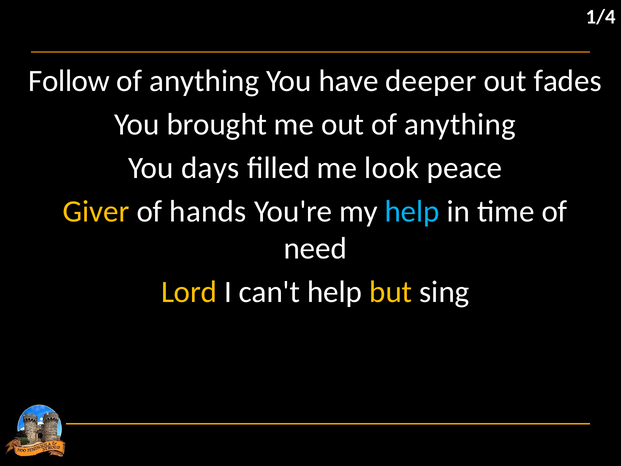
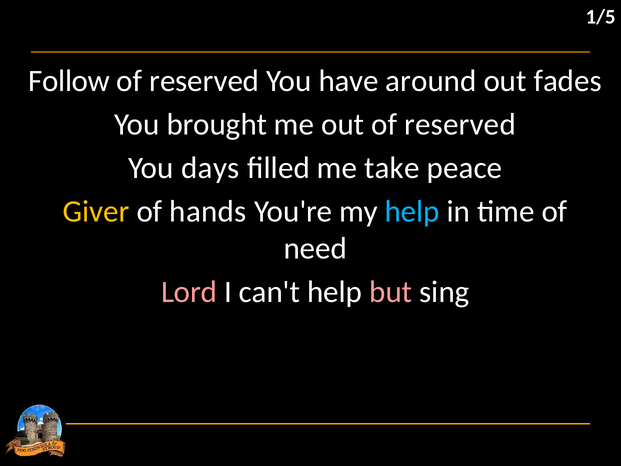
1/4: 1/4 -> 1/5
anything at (204, 81): anything -> reserved
deeper: deeper -> around
out of anything: anything -> reserved
look: look -> take
Lord colour: yellow -> pink
but colour: yellow -> pink
